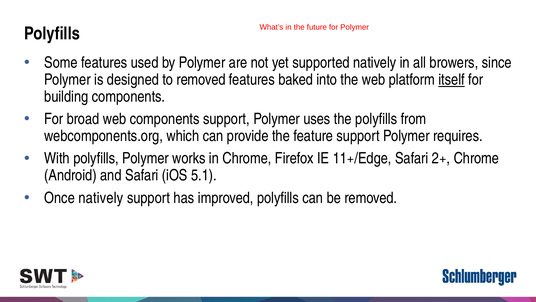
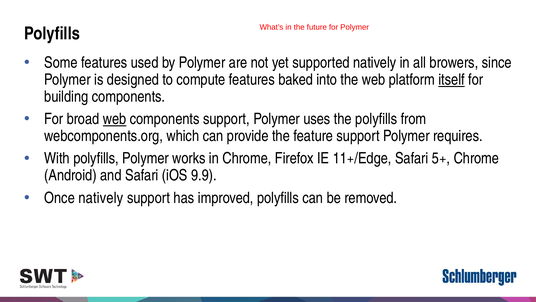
to removed: removed -> compute
web at (115, 119) underline: none -> present
2+: 2+ -> 5+
5.1: 5.1 -> 9.9
